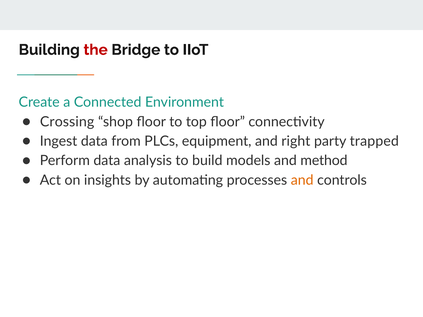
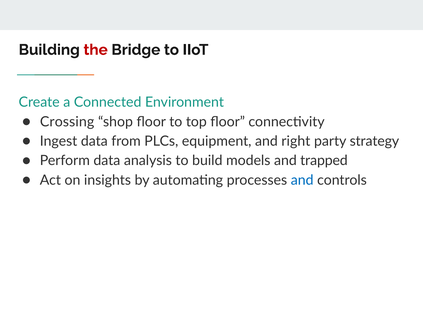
trapped: trapped -> strategy
method: method -> trapped
and at (302, 180) colour: orange -> blue
